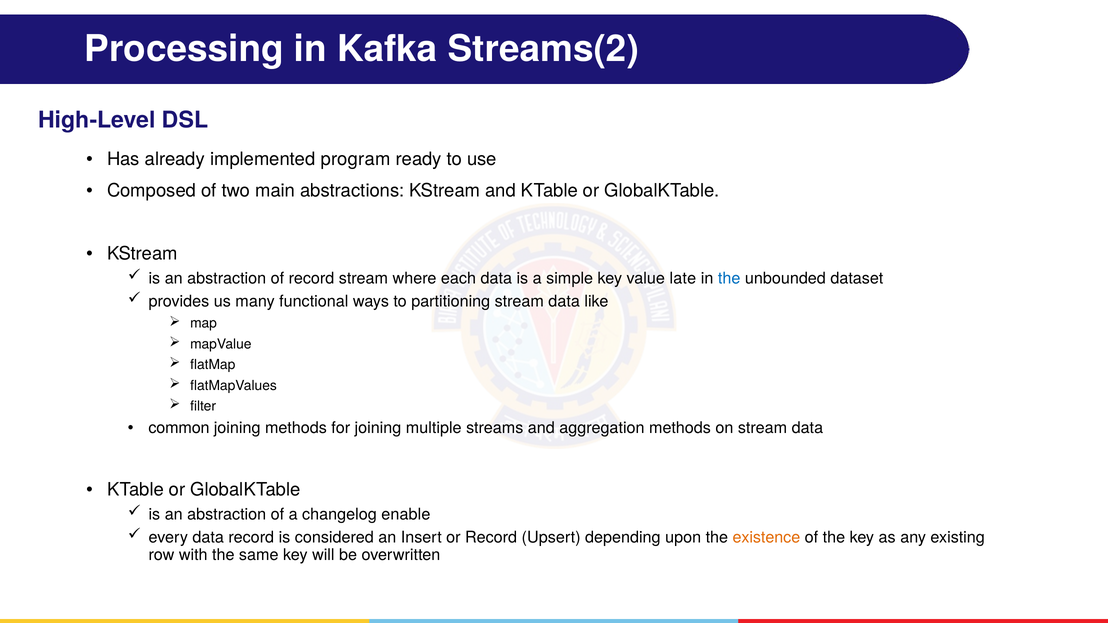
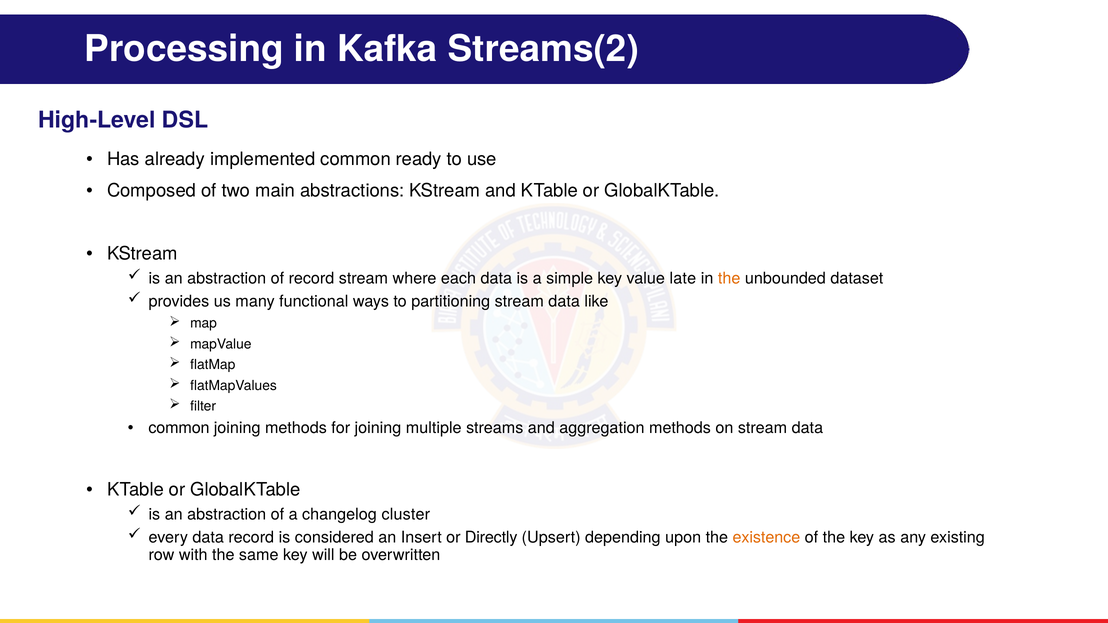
implemented program: program -> common
the at (729, 278) colour: blue -> orange
enable: enable -> cluster
or Record: Record -> Directly
